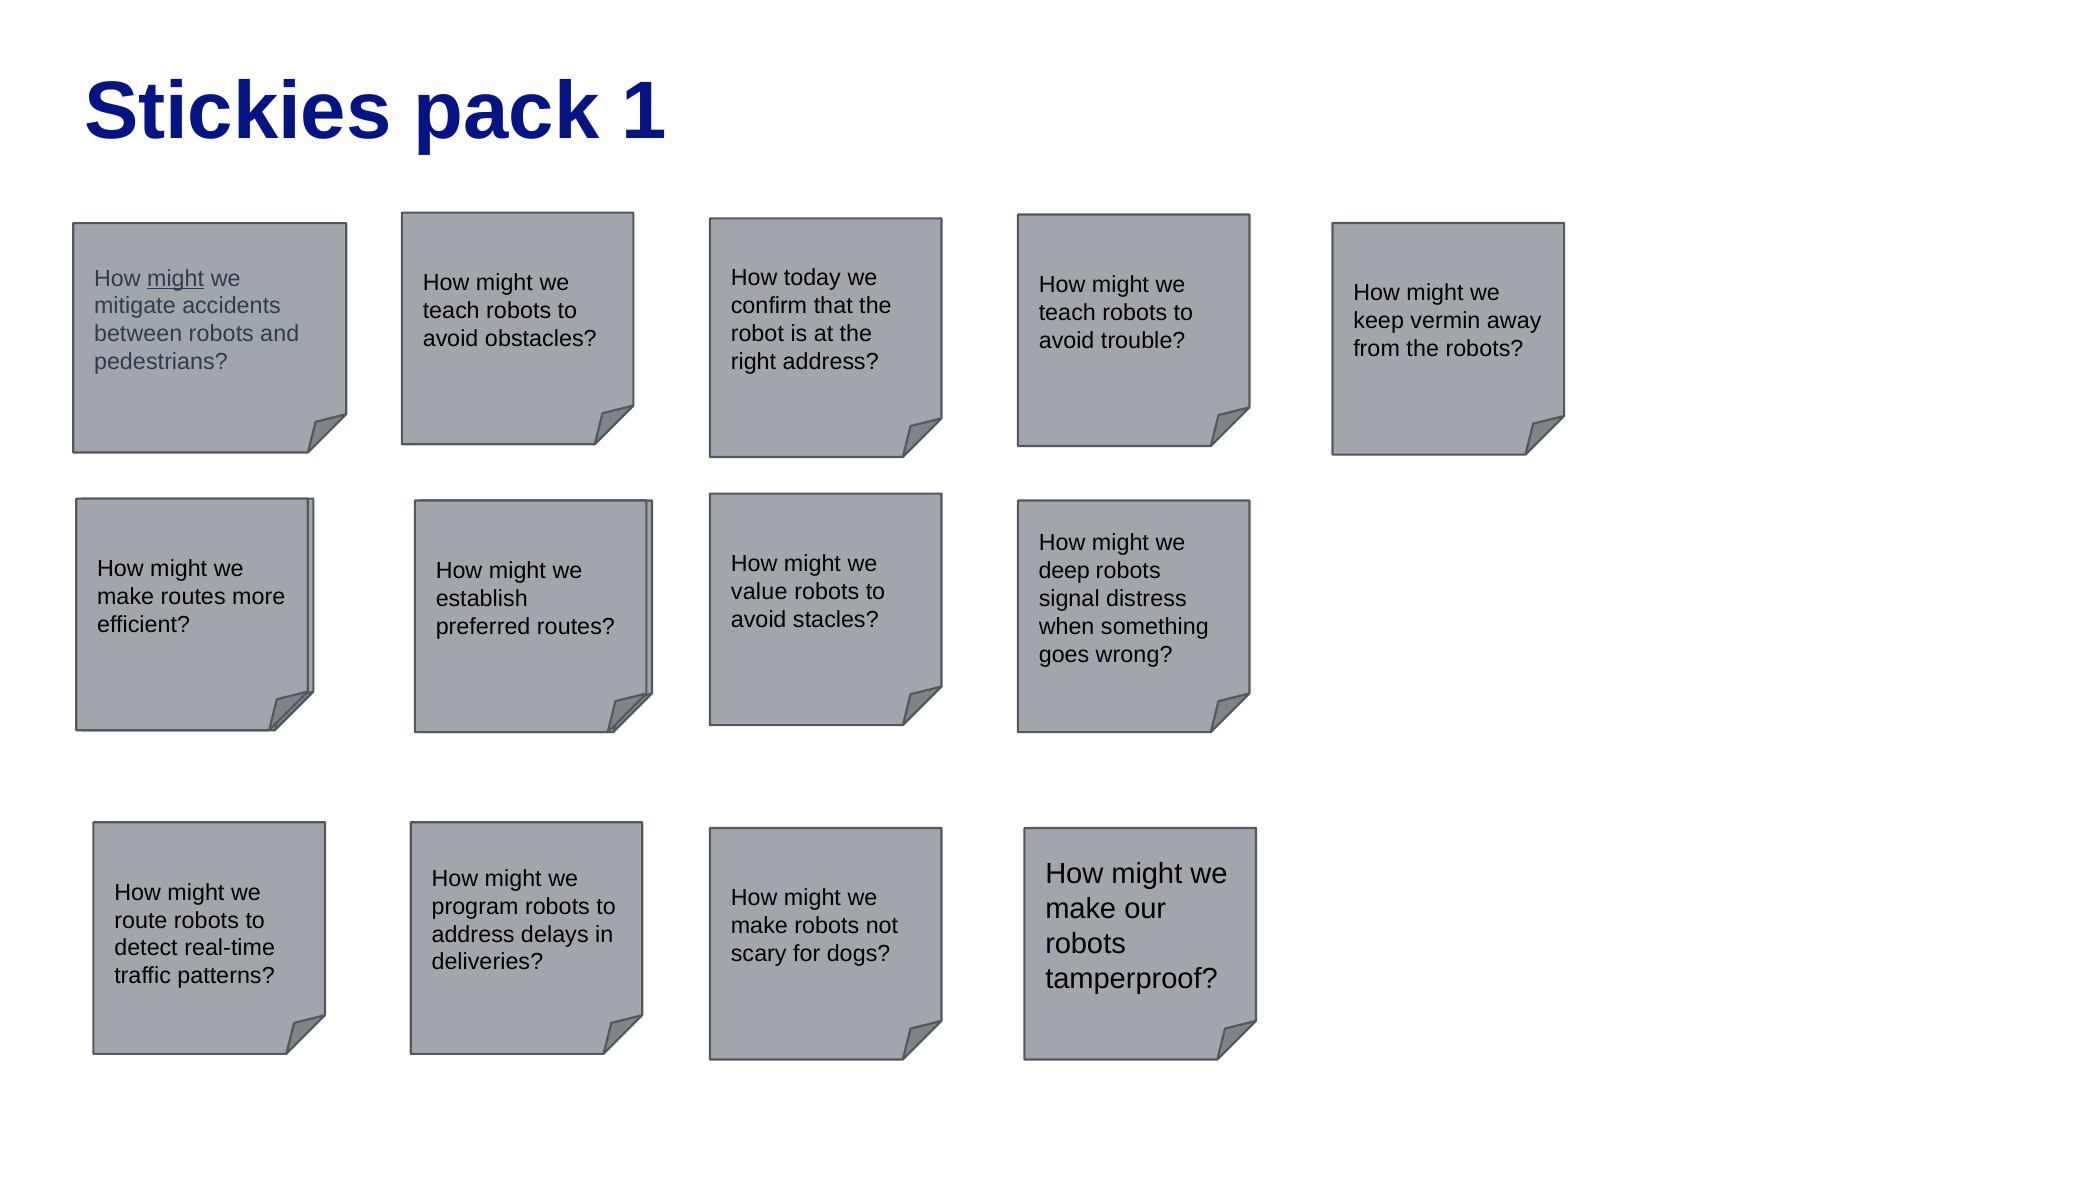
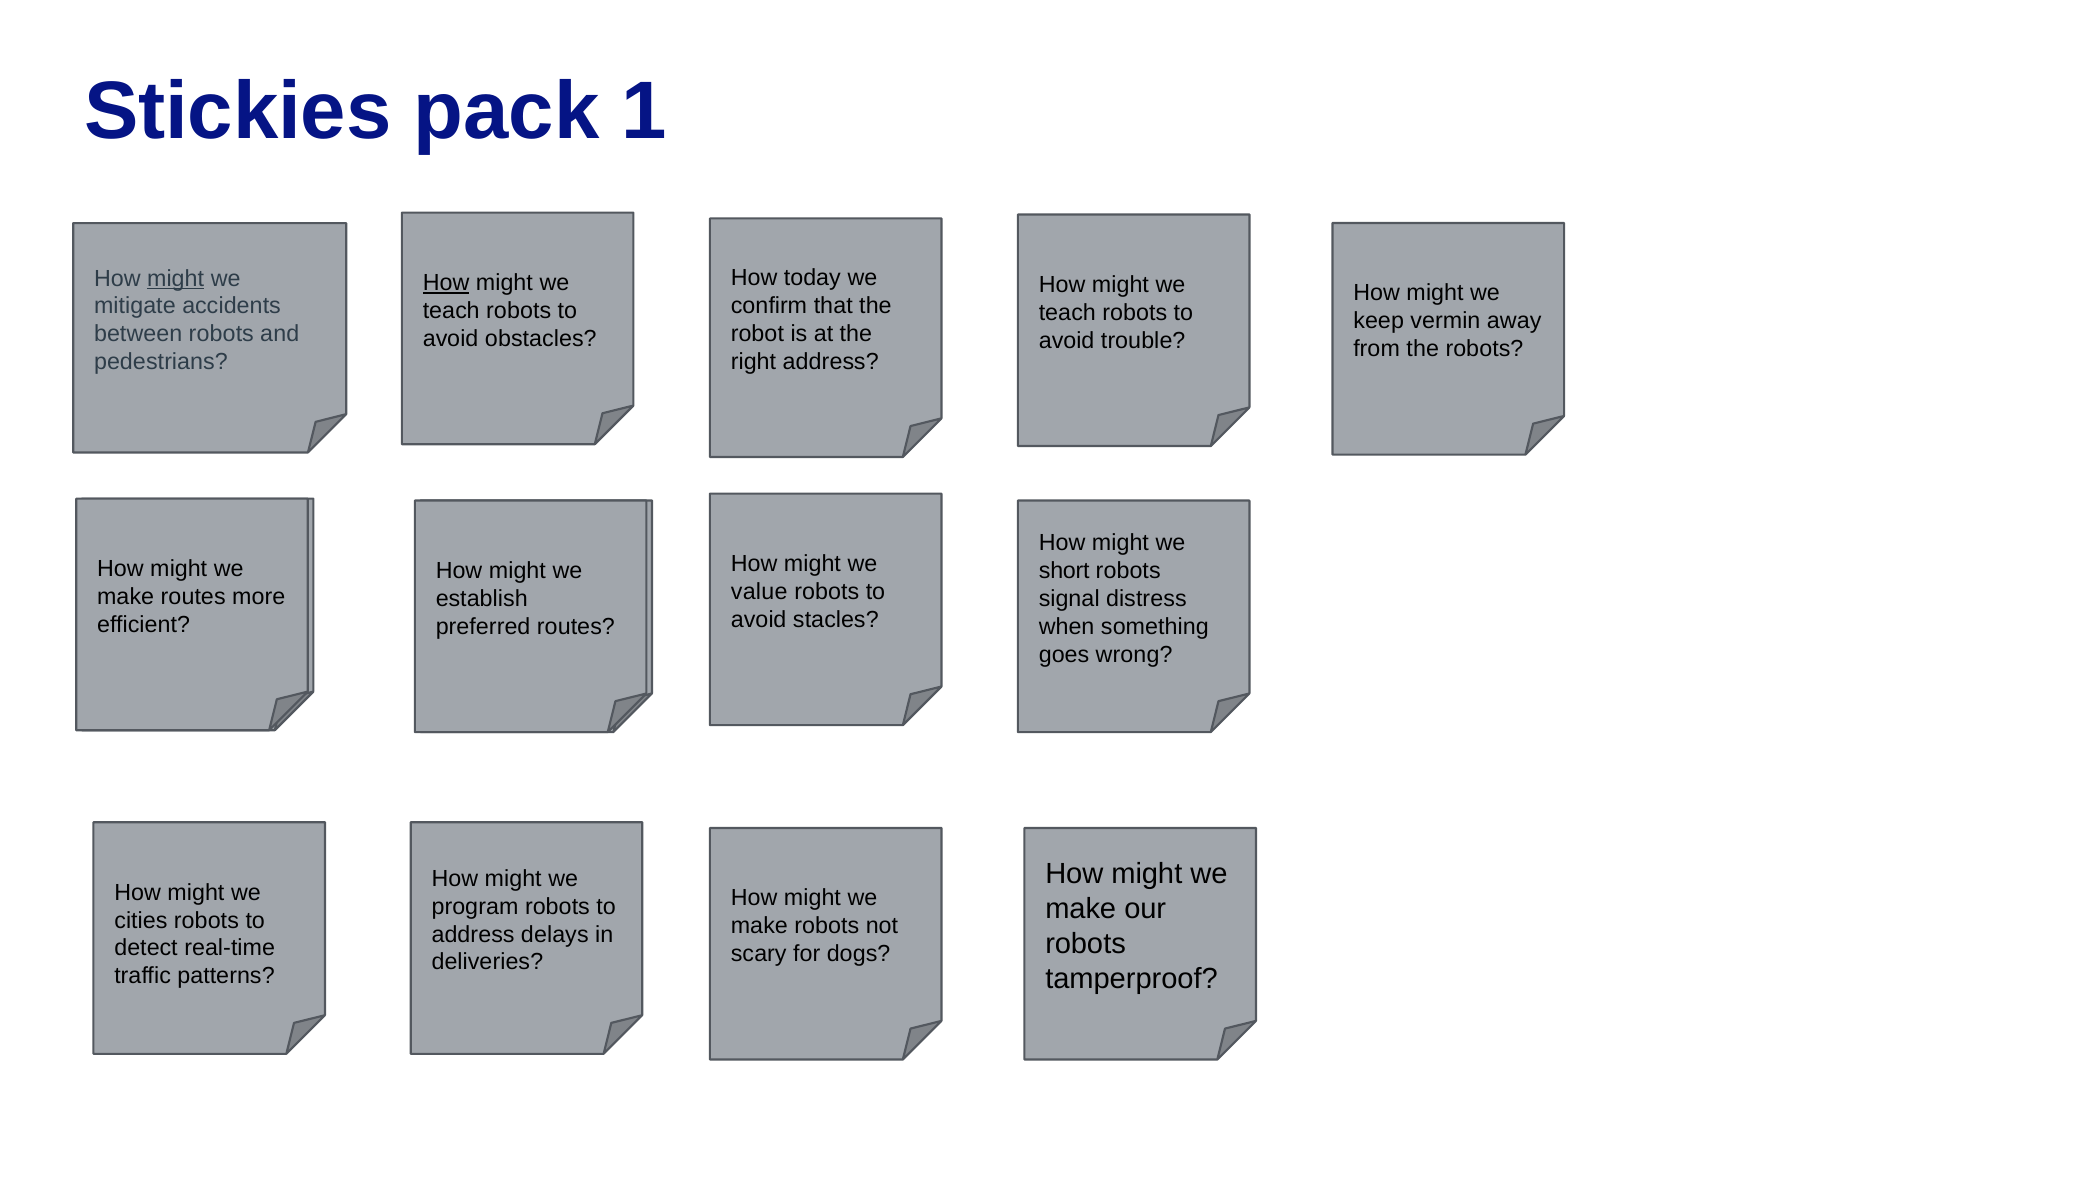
How at (446, 283) underline: none -> present
deep: deep -> short
route: route -> cities
